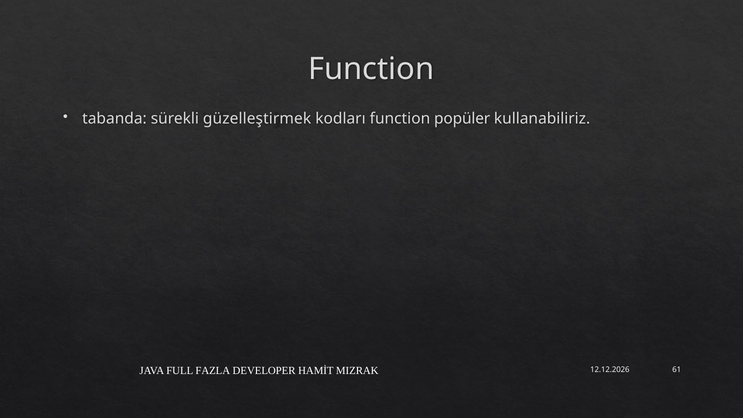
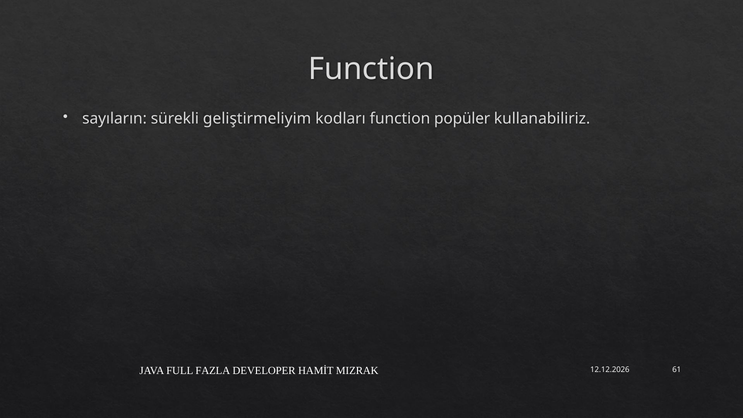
tabanda: tabanda -> sayıların
güzelleştirmek: güzelleştirmek -> geliştirmeliyim
